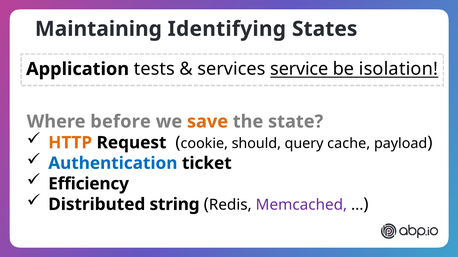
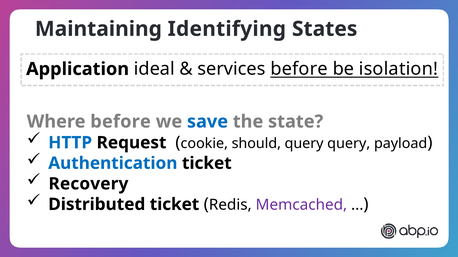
tests: tests -> ideal
services service: service -> before
save colour: orange -> blue
HTTP colour: orange -> blue
query cache: cache -> query
Efficiency: Efficiency -> Recovery
Distributed string: string -> ticket
